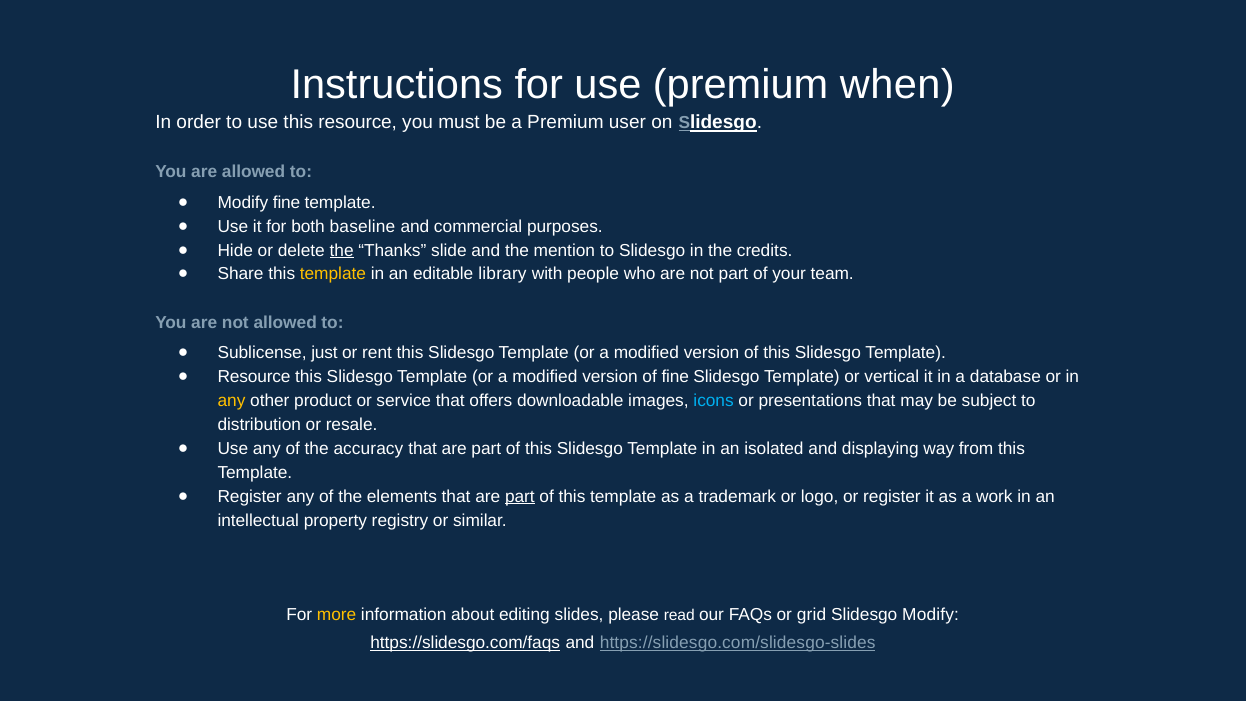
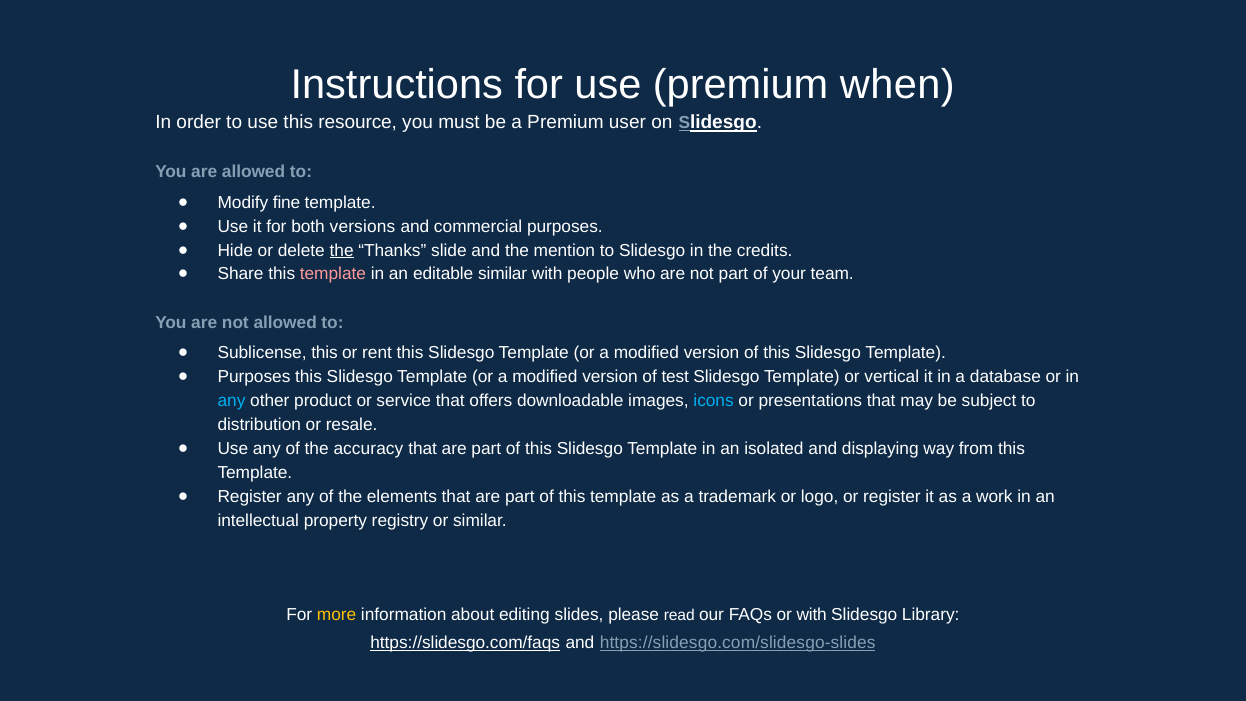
baseline: baseline -> versions
template at (333, 274) colour: yellow -> pink
editable library: library -> similar
Sublicense just: just -> this
Resource at (254, 377): Resource -> Purposes
of fine: fine -> test
any at (232, 401) colour: yellow -> light blue
part at (520, 496) underline: present -> none
or grid: grid -> with
Slidesgo Modify: Modify -> Library
